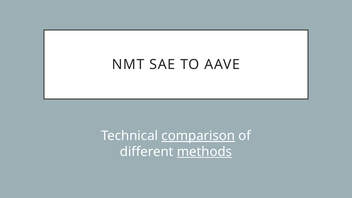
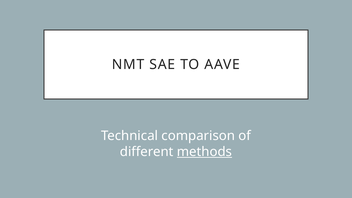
comparison underline: present -> none
